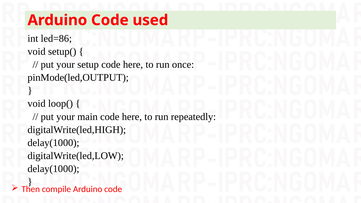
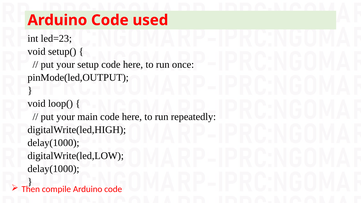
led=86: led=86 -> led=23
